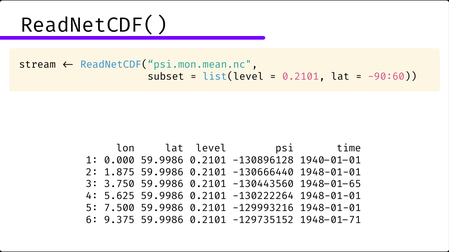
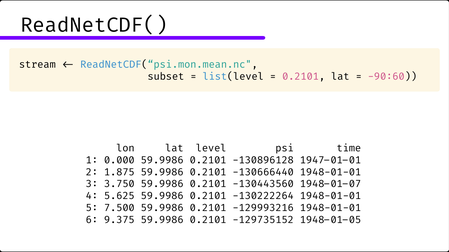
1940-01-01: 1940-01-01 -> 1947-01-01
1948-01-65: 1948-01-65 -> 1948-01-07
1948-01-71: 1948-01-71 -> 1948-01-05
